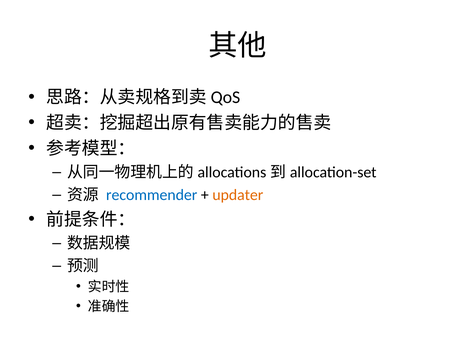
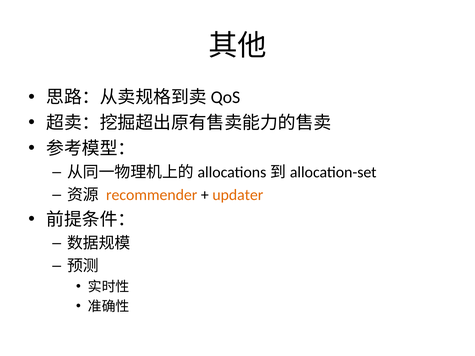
recommender colour: blue -> orange
